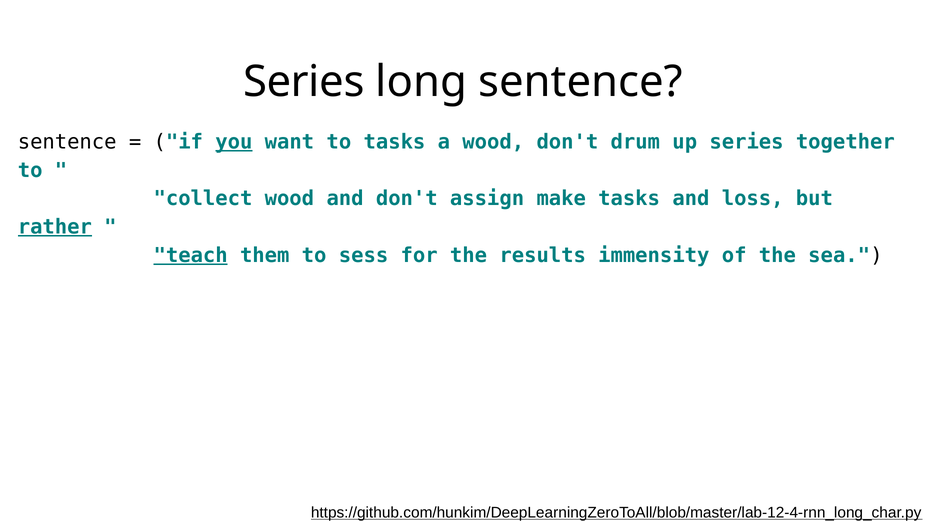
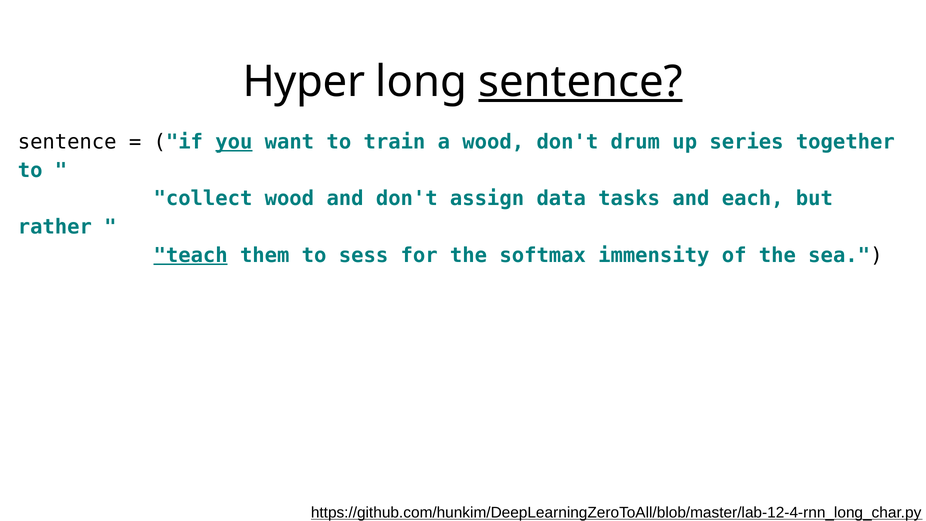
Series at (304, 82): Series -> Hyper
sentence at (580, 82) underline: none -> present
to tasks: tasks -> train
make: make -> data
loss: loss -> each
rather underline: present -> none
results: results -> softmax
